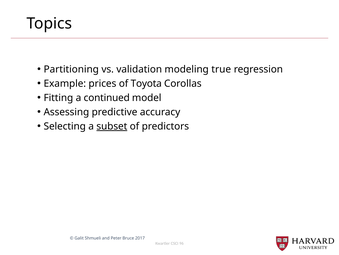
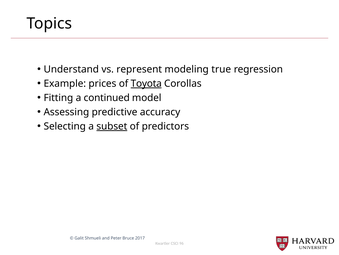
Partitioning: Partitioning -> Understand
validation: validation -> represent
Toyota underline: none -> present
